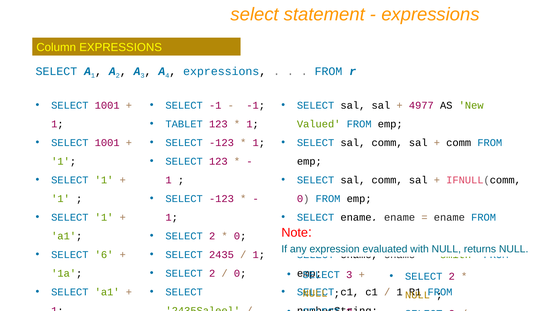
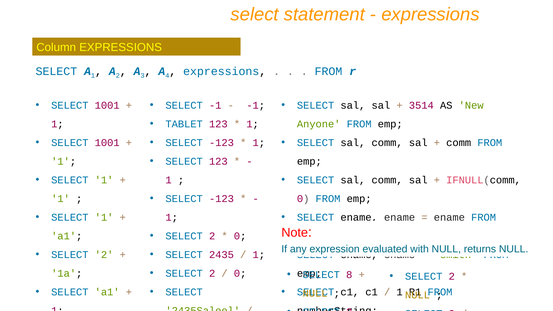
4977: 4977 -> 3514
Valued: Valued -> Anyone
6 at (104, 255): 6 -> 2
3 at (349, 275): 3 -> 8
